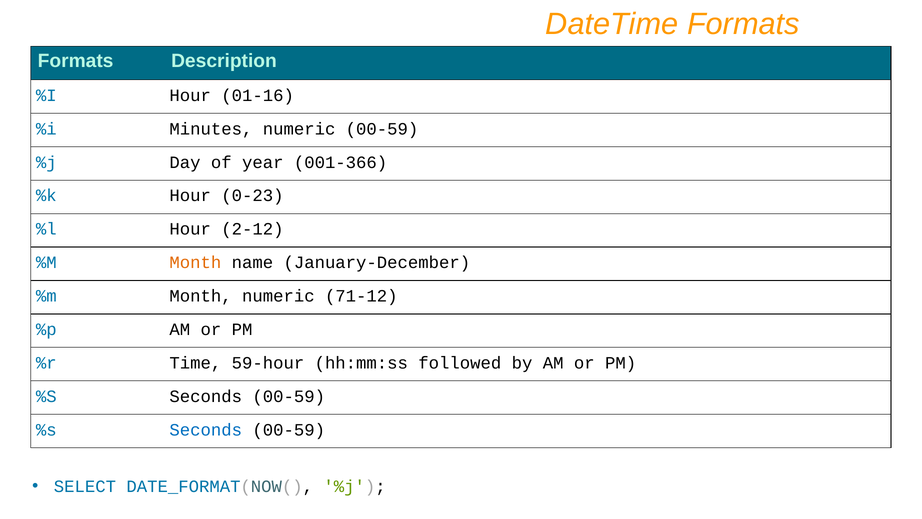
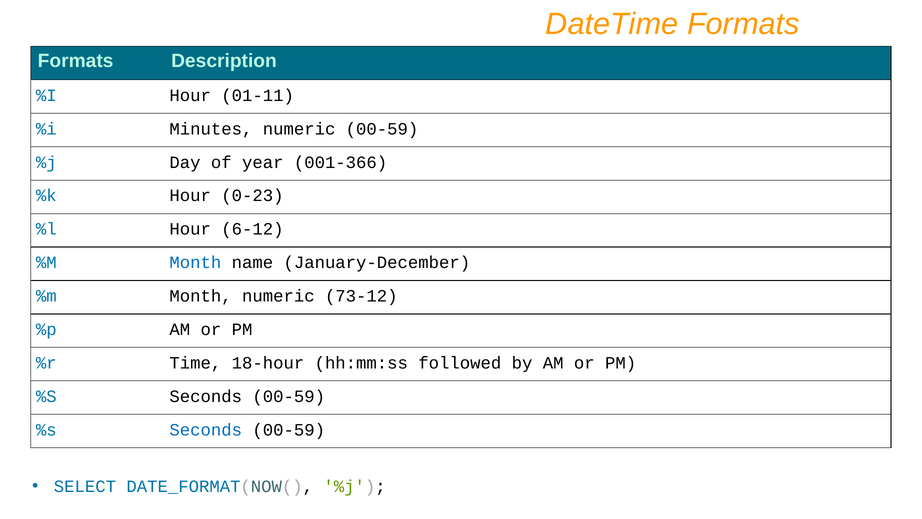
01-16: 01-16 -> 01-11
2-12: 2-12 -> 6-12
Month at (195, 262) colour: orange -> blue
71-12: 71-12 -> 73-12
59-hour: 59-hour -> 18-hour
